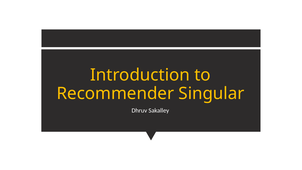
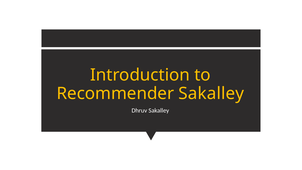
Recommender Singular: Singular -> Sakalley
